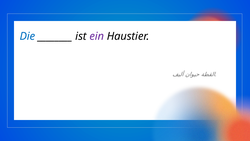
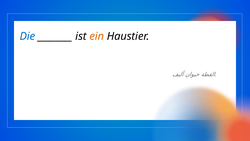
ein colour: purple -> orange
